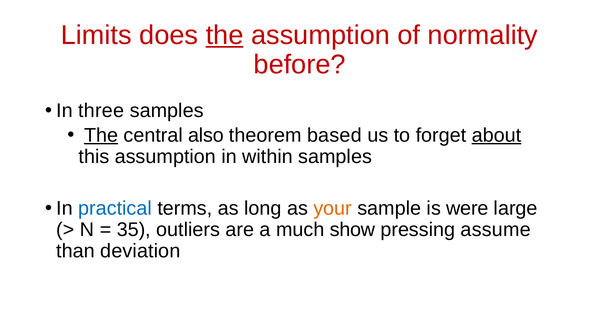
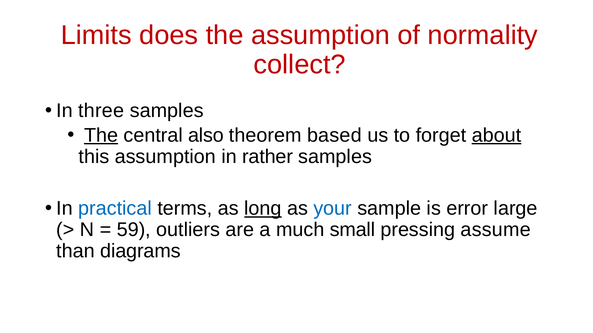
the at (225, 35) underline: present -> none
before: before -> collect
within: within -> rather
long underline: none -> present
your colour: orange -> blue
were: were -> error
35: 35 -> 59
show: show -> small
deviation: deviation -> diagrams
